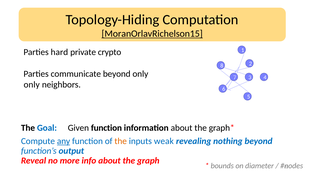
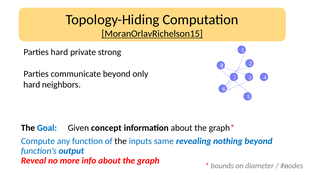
crypto: crypto -> strong
only at (32, 85): only -> hard
Given function: function -> concept
any underline: present -> none
the at (121, 141) colour: orange -> black
weak: weak -> same
